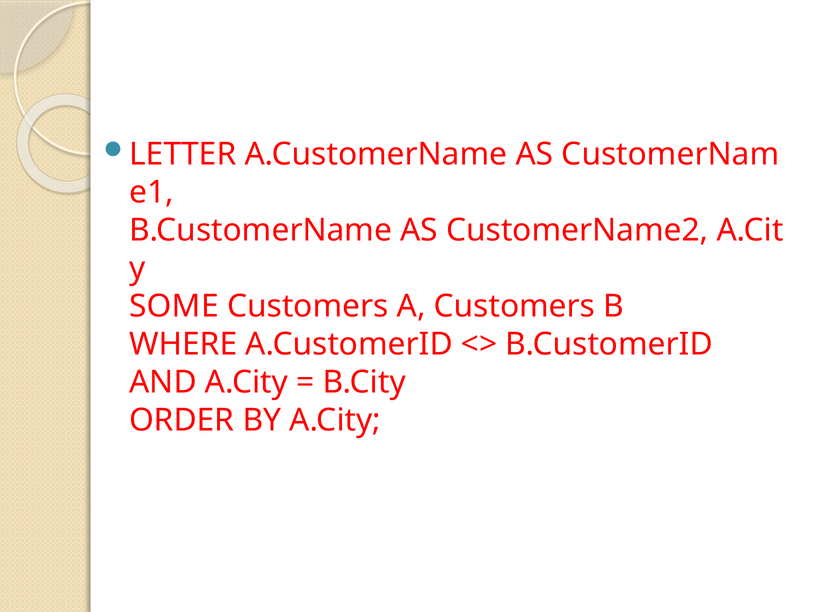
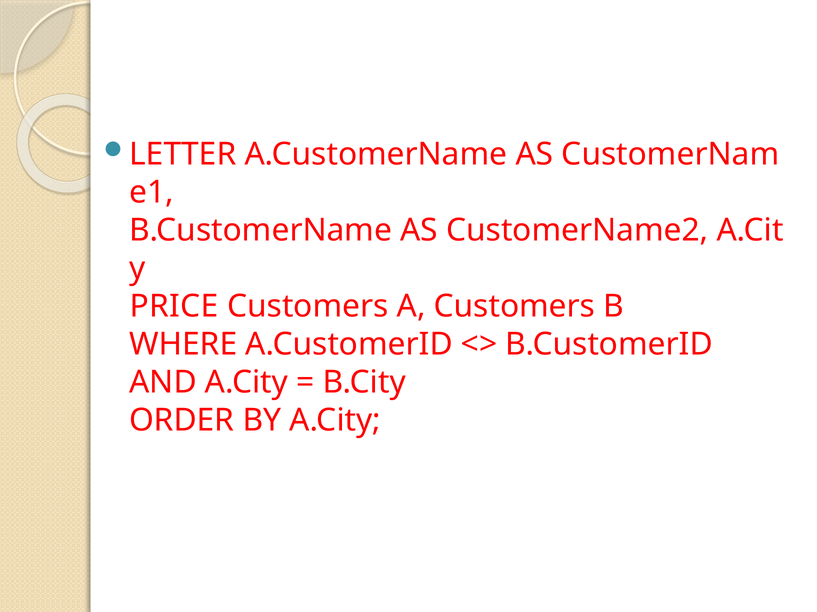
SOME: SOME -> PRICE
